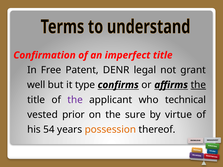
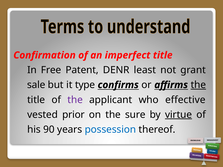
legal: legal -> least
well: well -> sale
technical: technical -> effective
virtue underline: none -> present
54: 54 -> 90
possession colour: orange -> blue
